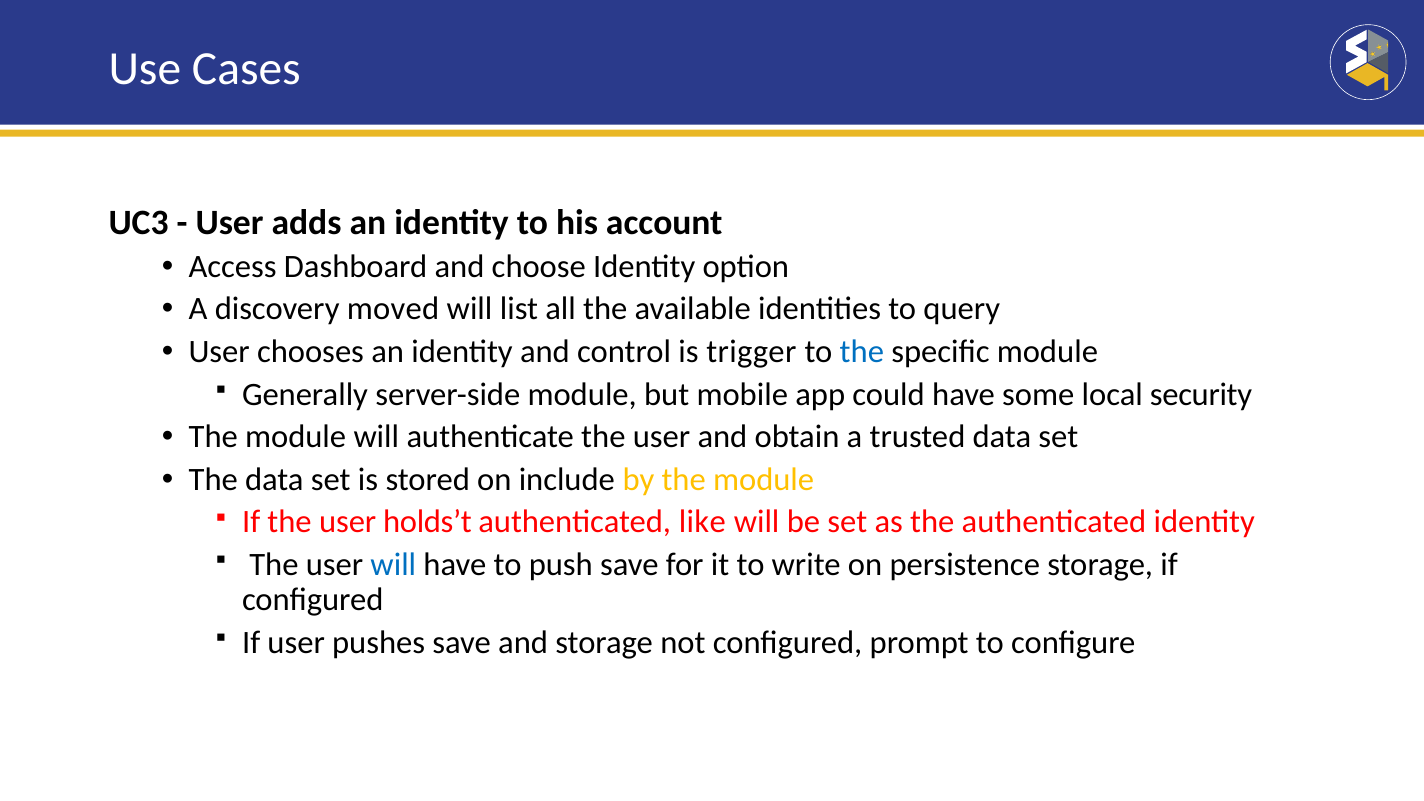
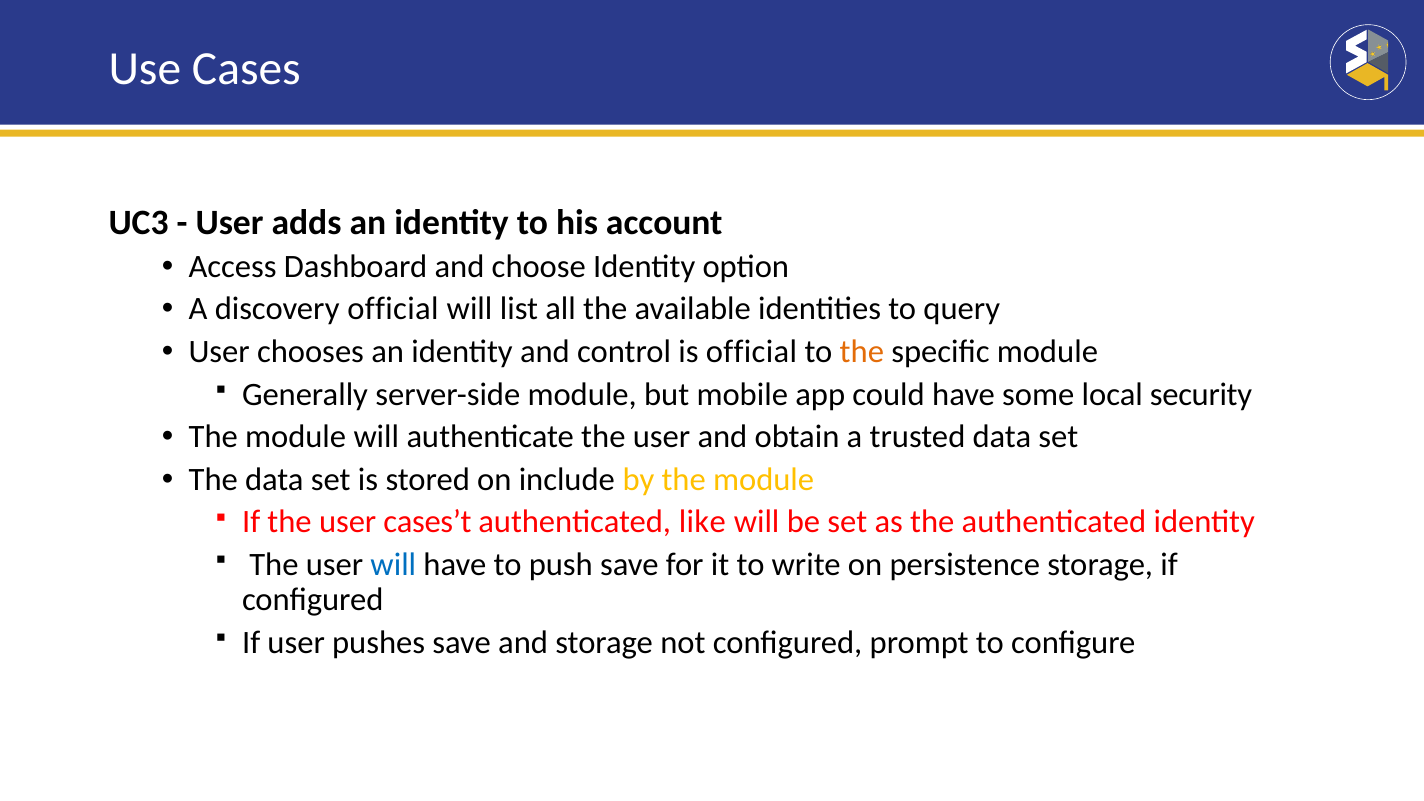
discovery moved: moved -> official
is trigger: trigger -> official
the at (862, 352) colour: blue -> orange
holds’t: holds’t -> cases’t
